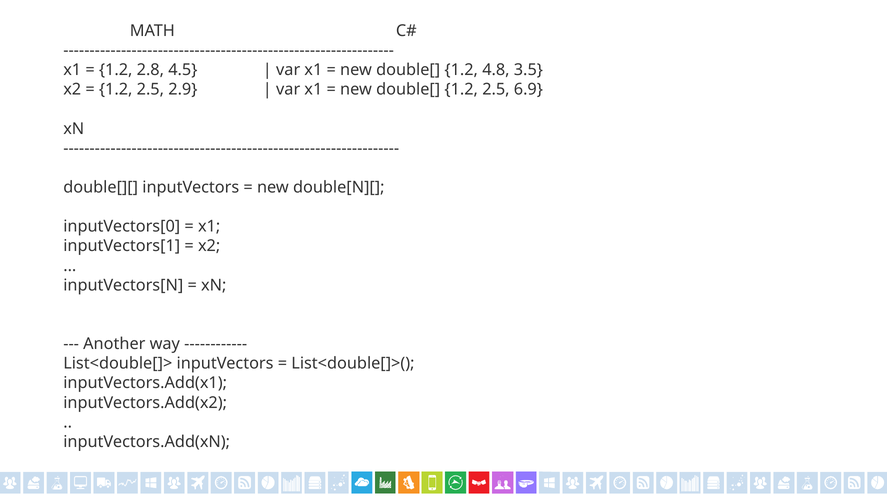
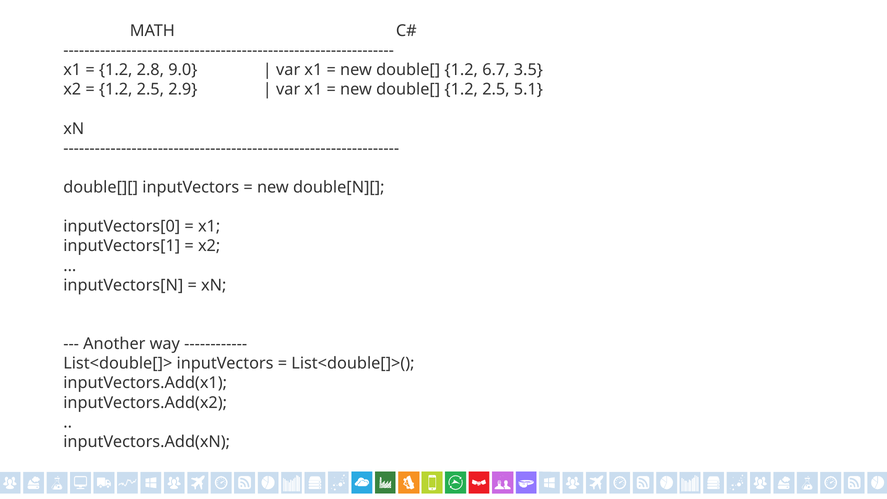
4.5: 4.5 -> 9.0
4.8: 4.8 -> 6.7
6.9: 6.9 -> 5.1
